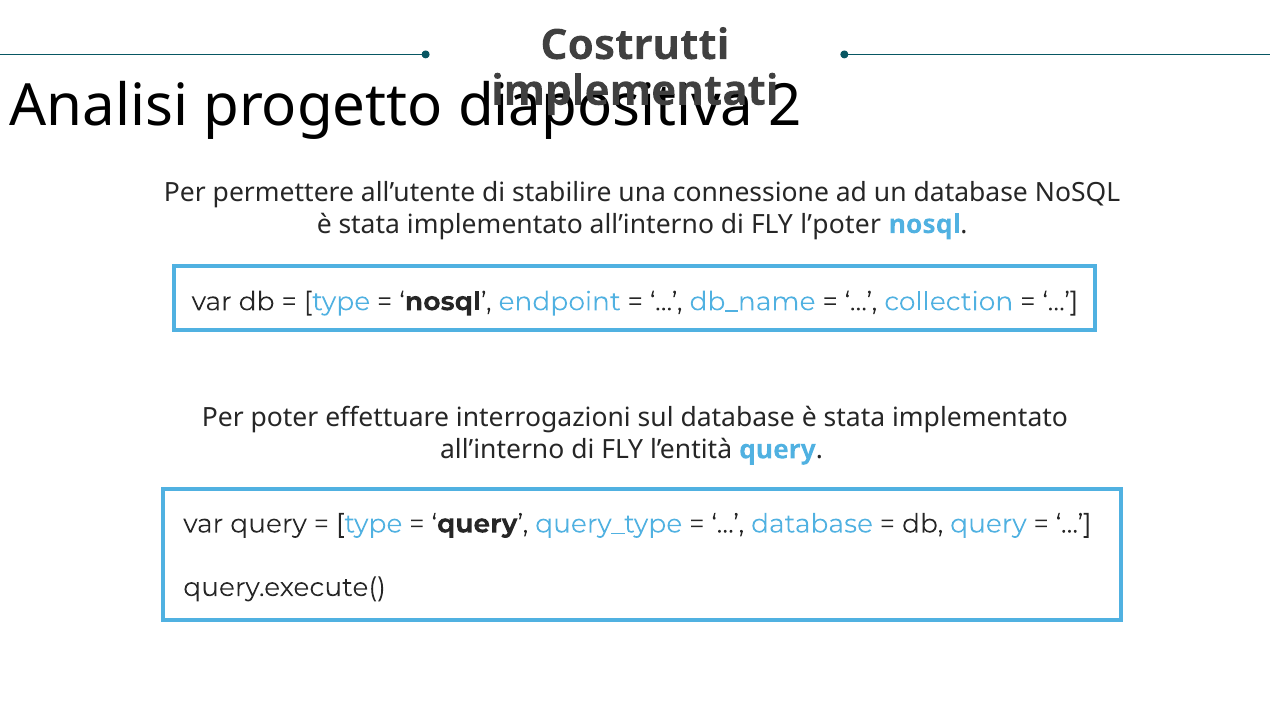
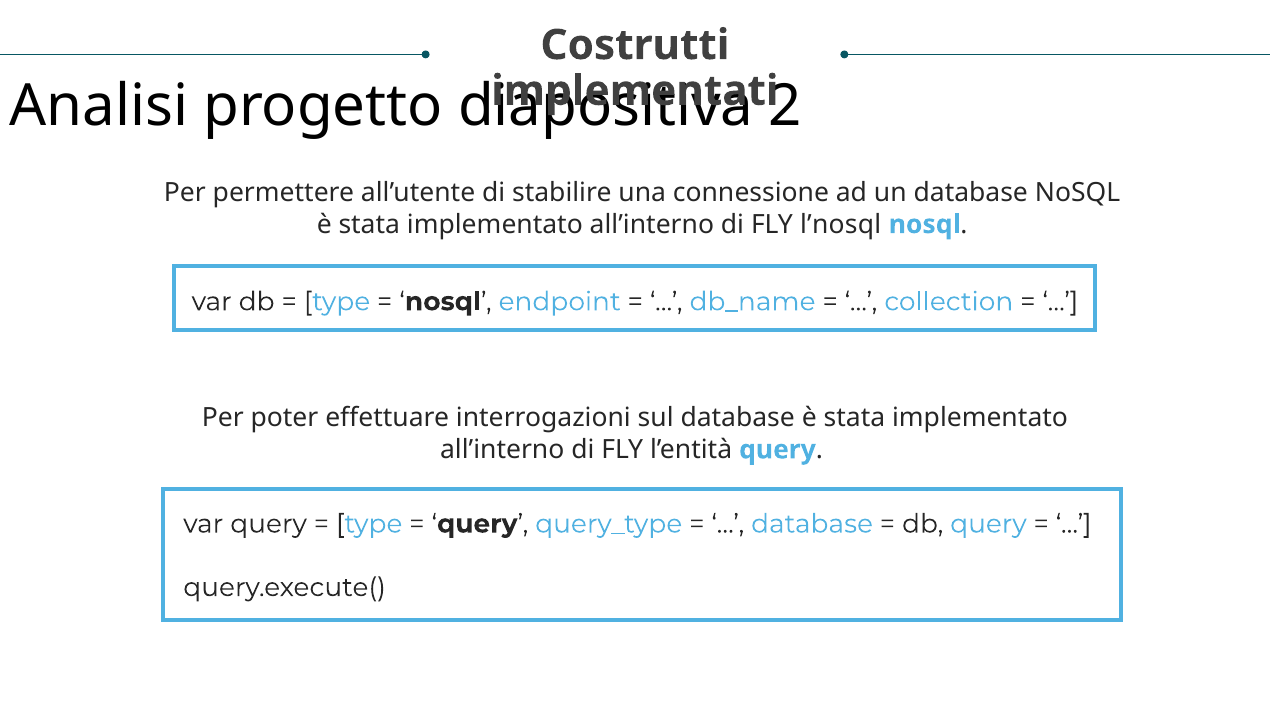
l’poter: l’poter -> l’nosql
